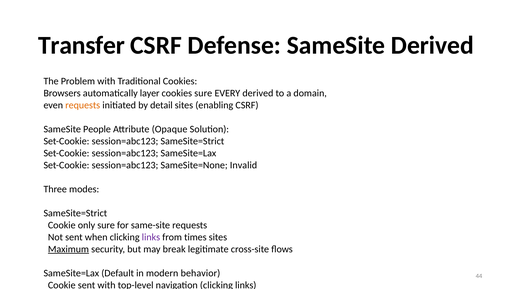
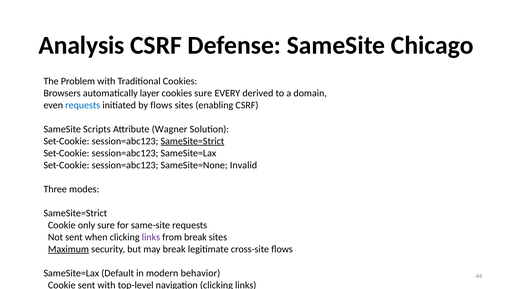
Transfer: Transfer -> Analysis
SameSite Derived: Derived -> Chicago
requests at (83, 105) colour: orange -> blue
by detail: detail -> flows
People: People -> Scripts
Opaque: Opaque -> Wagner
SameSite=Strict at (192, 141) underline: none -> present
from times: times -> break
